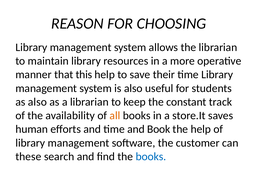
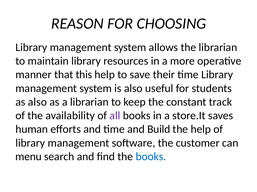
all colour: orange -> purple
Book: Book -> Build
these: these -> menu
